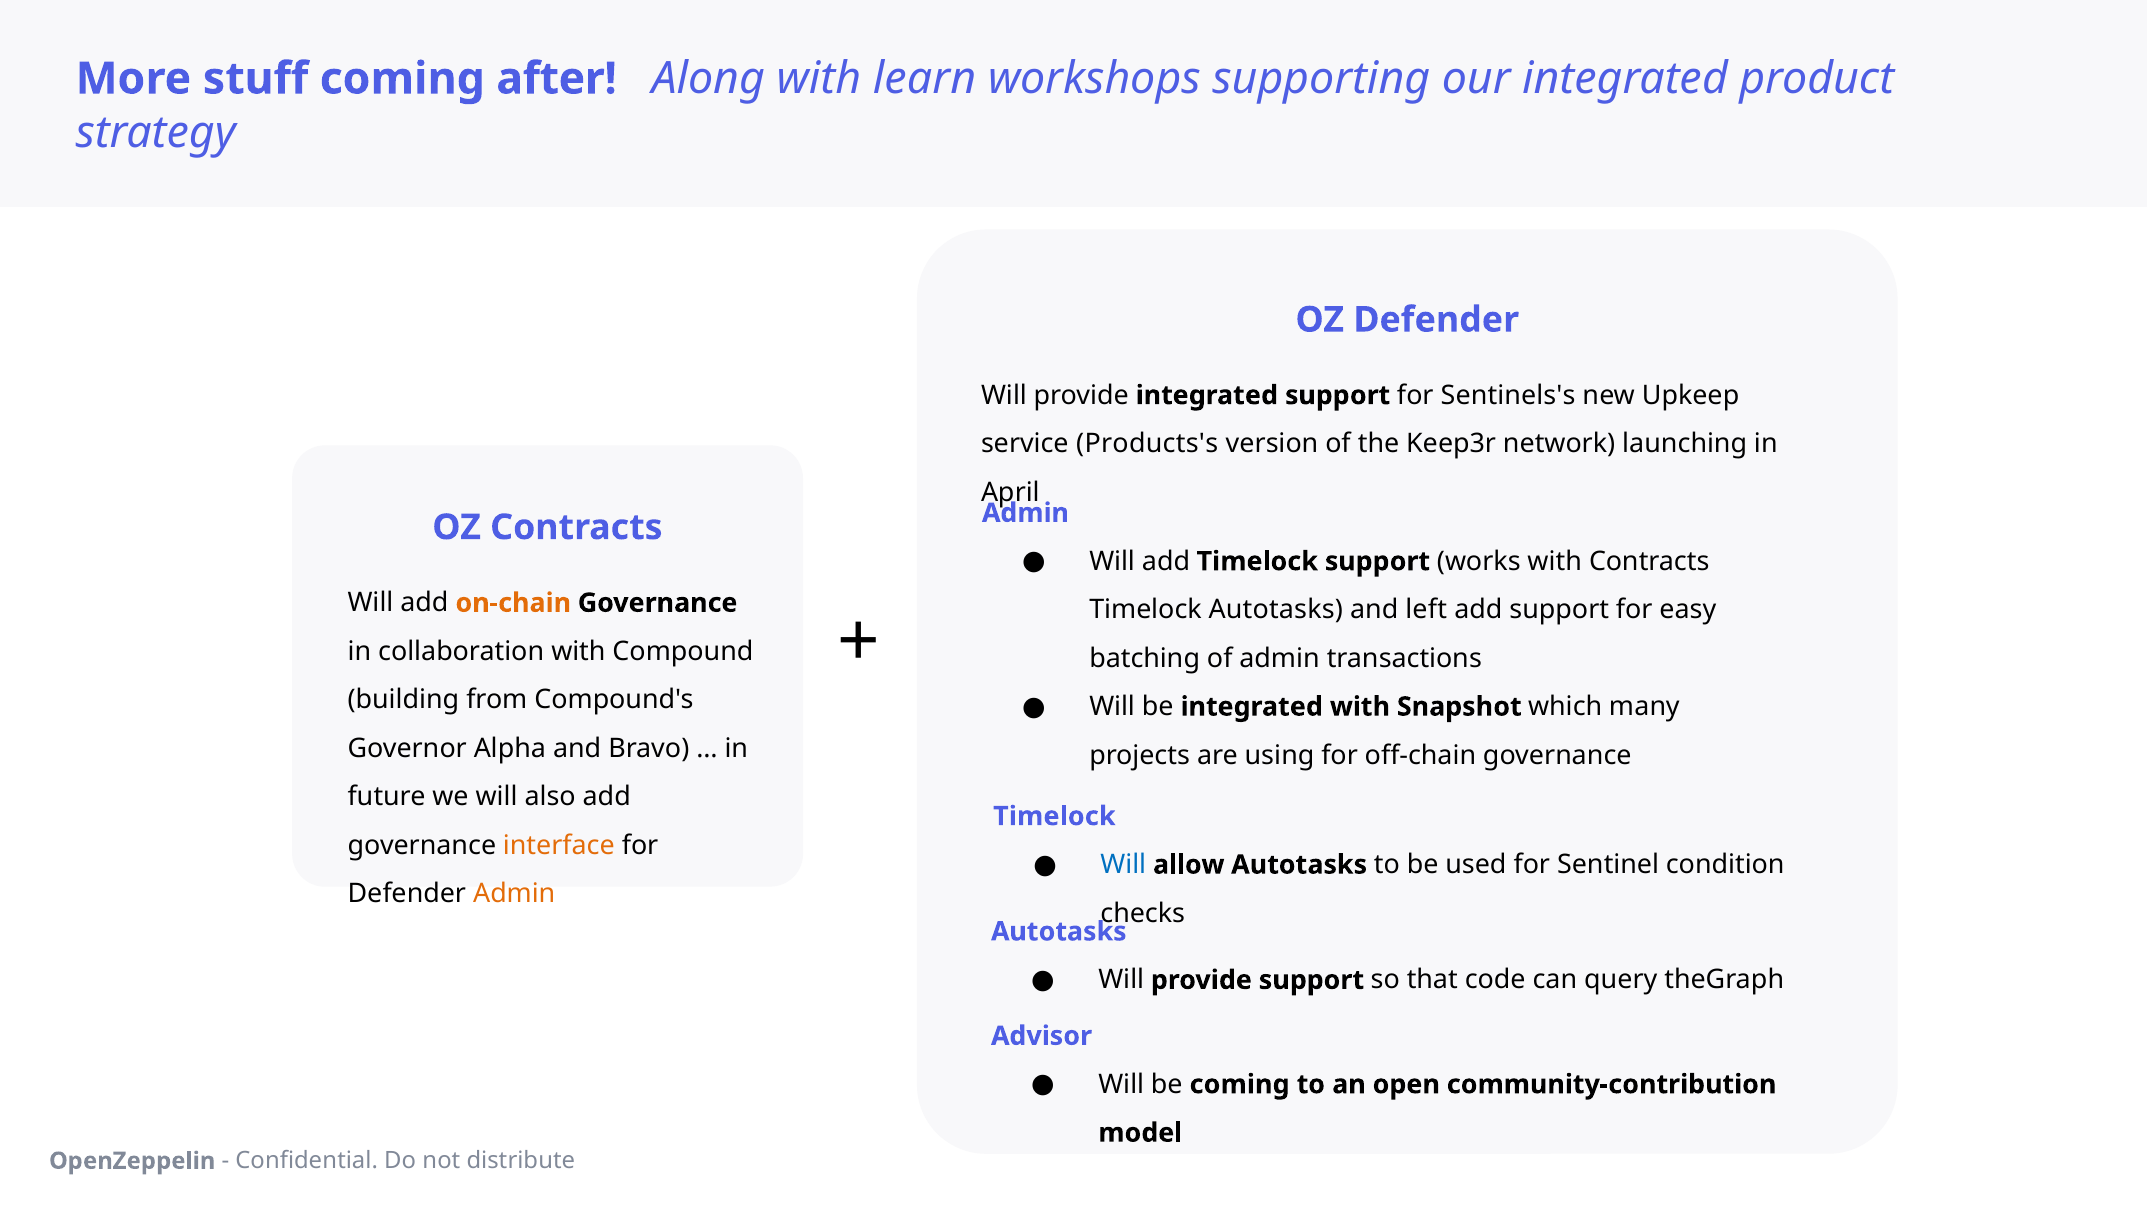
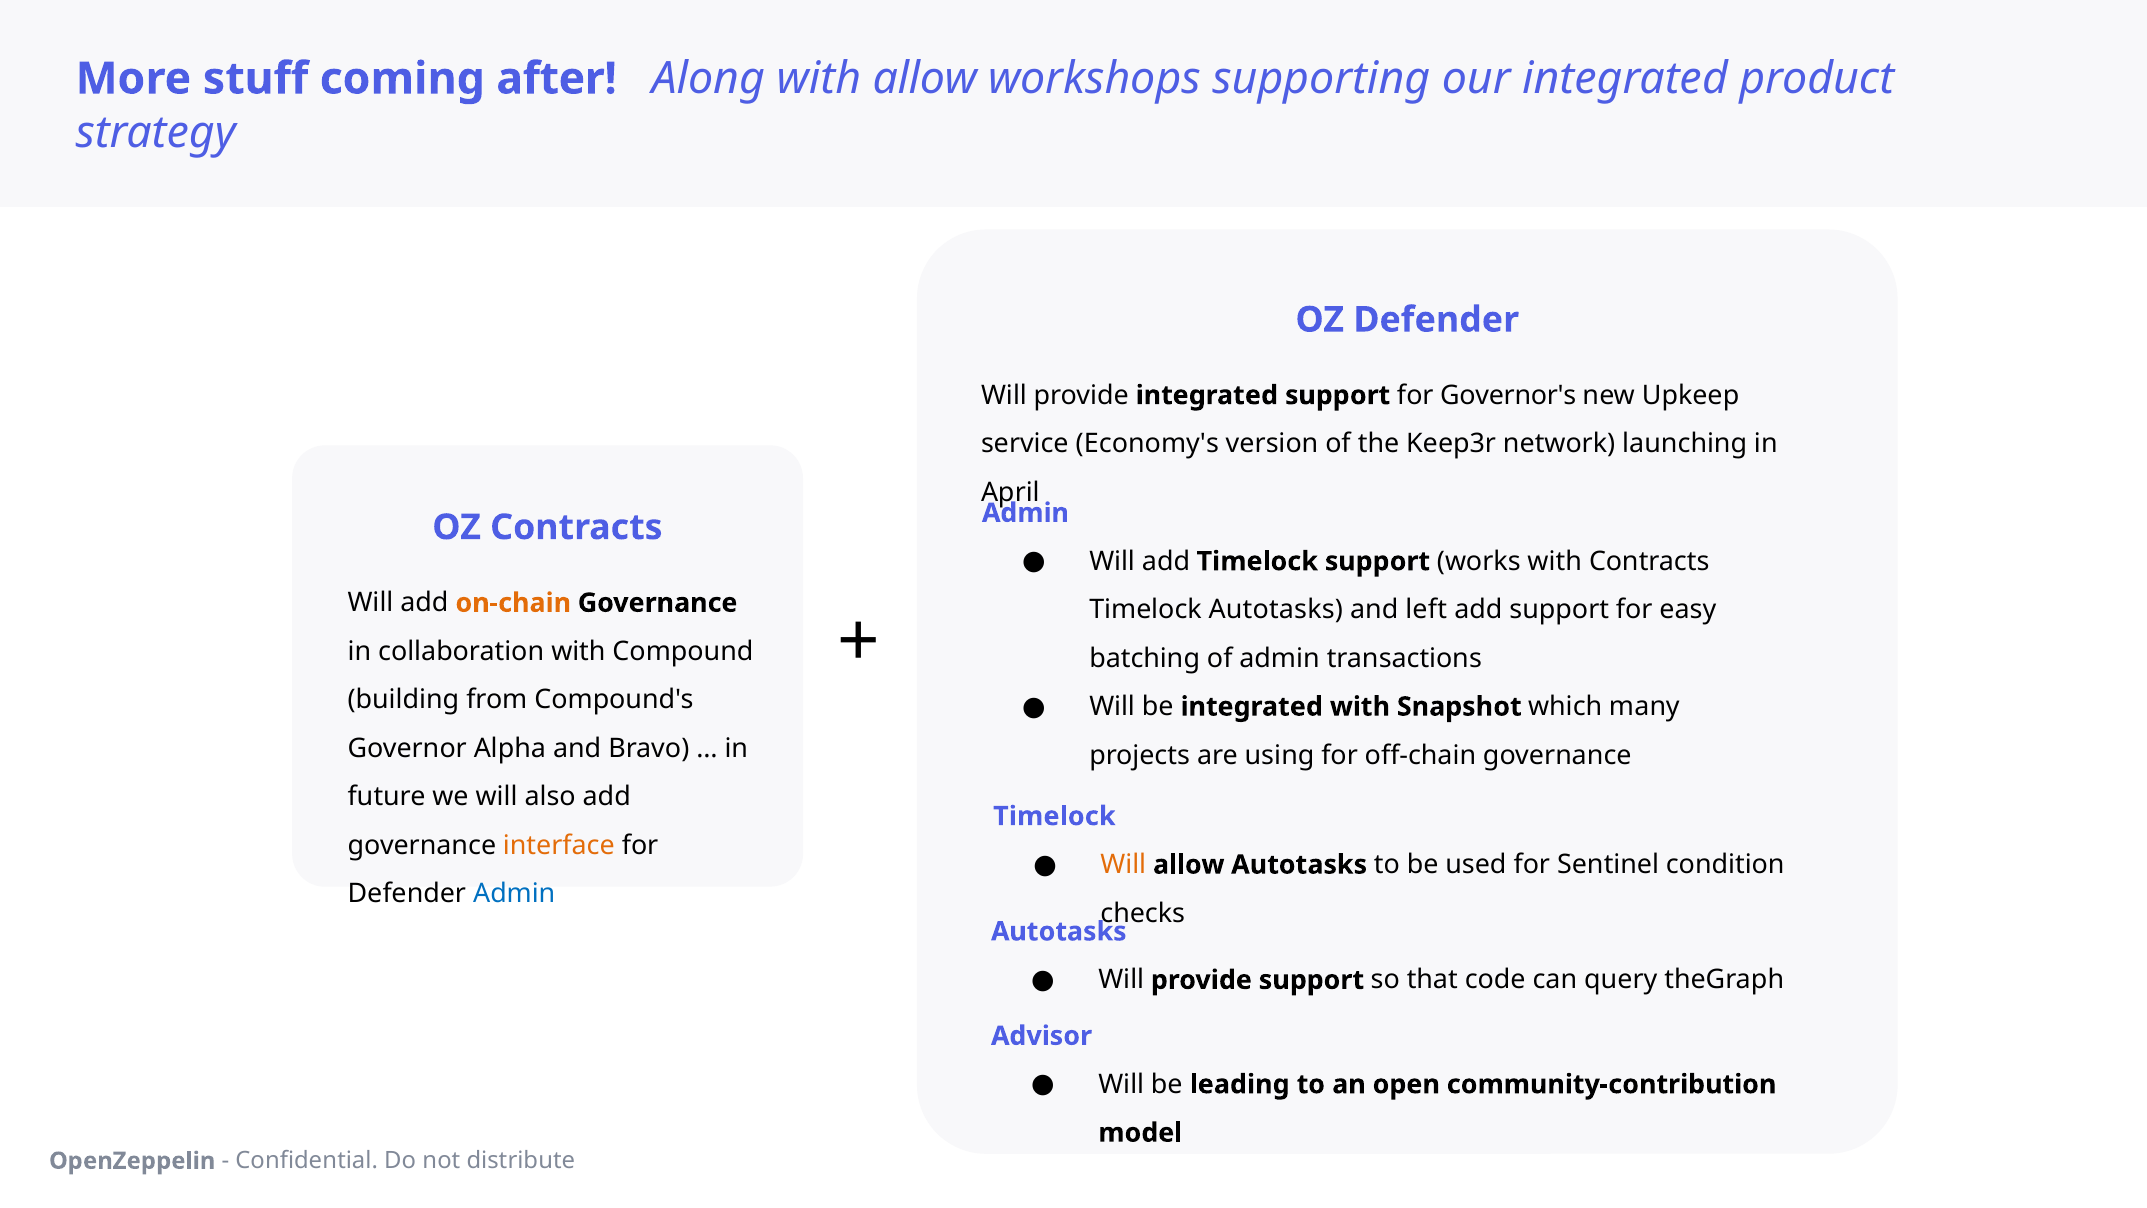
with learn: learn -> allow
Sentinels's: Sentinels's -> Governor's
Products's: Products's -> Economy's
Will at (1123, 865) colour: blue -> orange
Admin at (514, 893) colour: orange -> blue
be coming: coming -> leading
